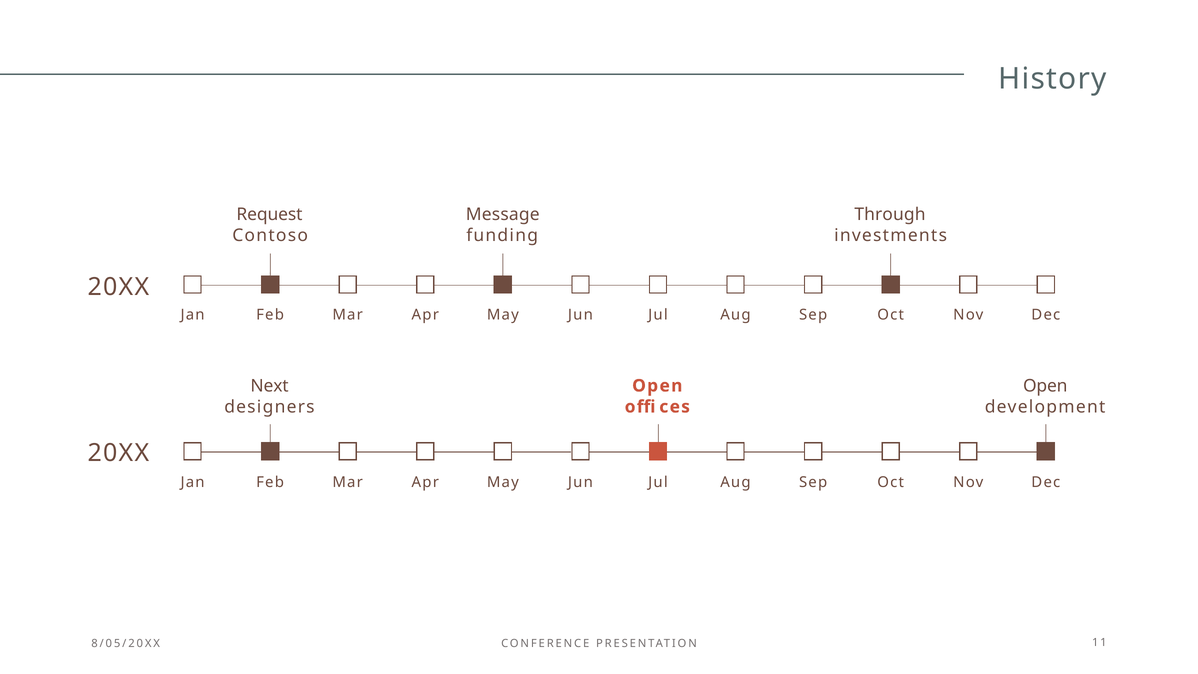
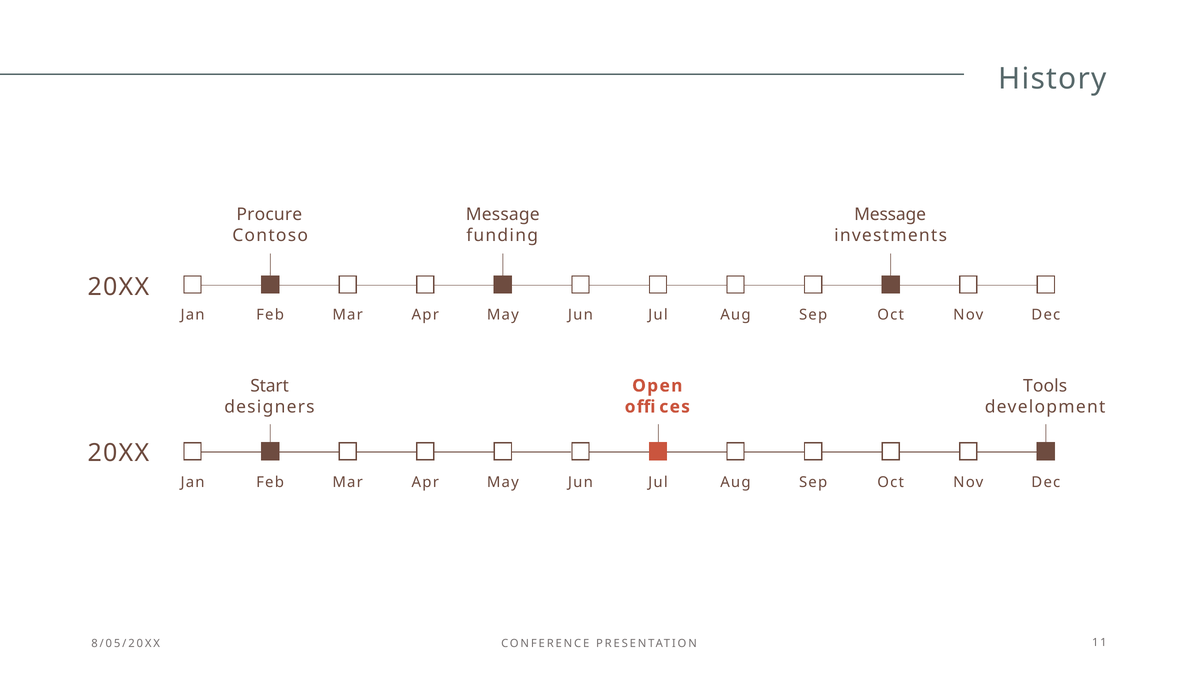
Request: Request -> Procure
Through at (890, 215): Through -> Message
Next: Next -> Start
Open at (1045, 386): Open -> Tools
